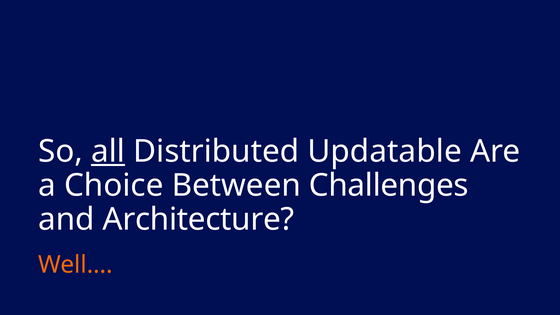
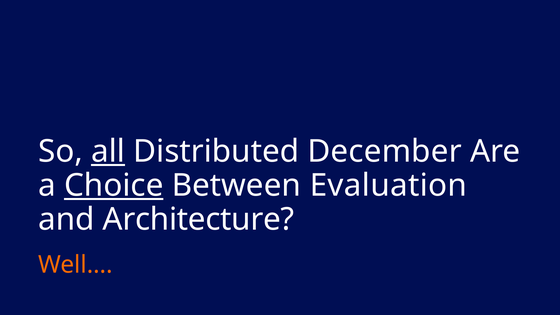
Updatable: Updatable -> December
Choice underline: none -> present
Challenges: Challenges -> Evaluation
